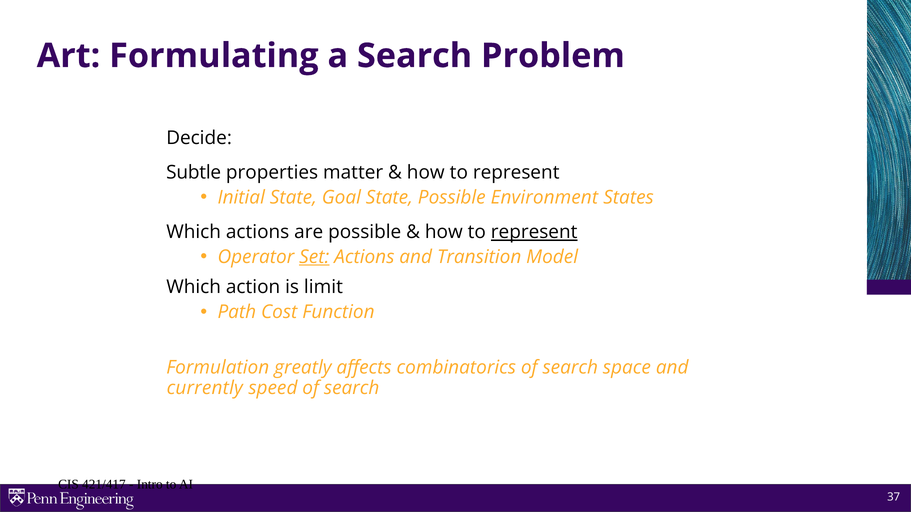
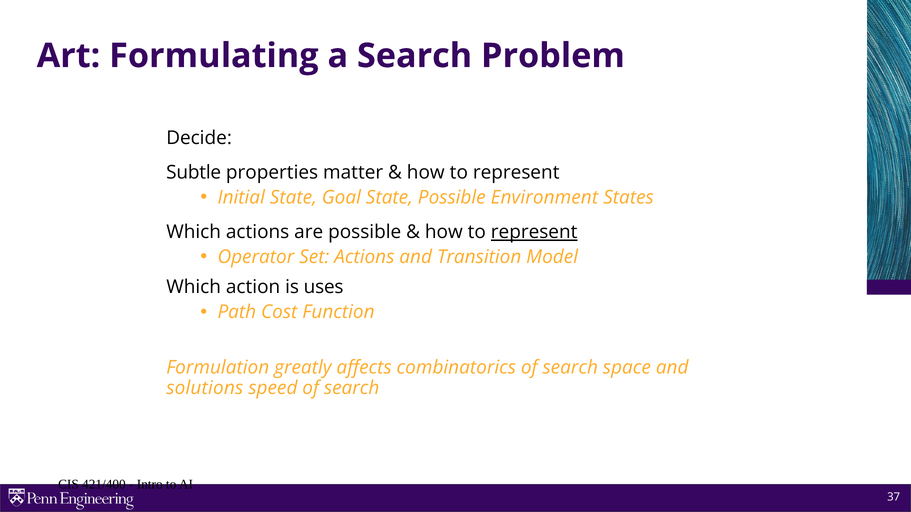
Set underline: present -> none
limit: limit -> uses
currently: currently -> solutions
421/417: 421/417 -> 421/400
